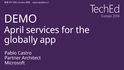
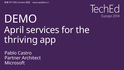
globally: globally -> thriving
